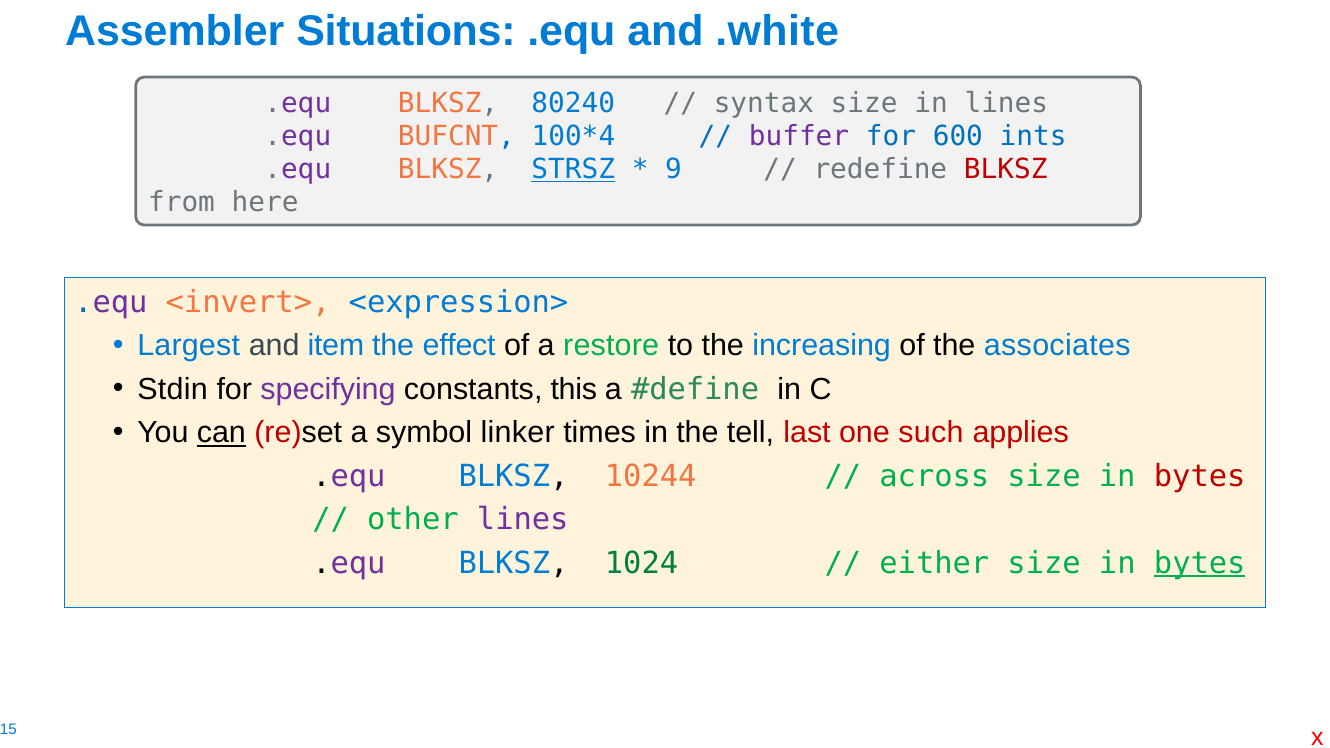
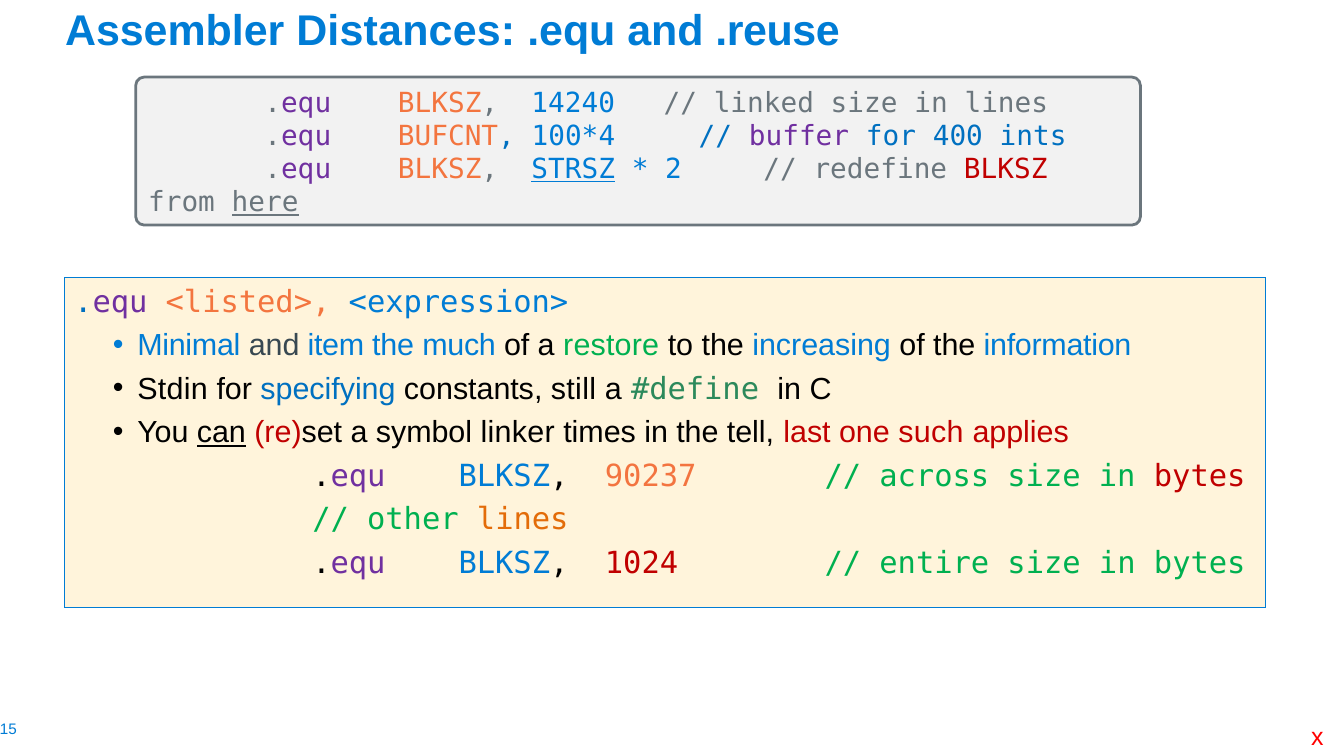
Situations: Situations -> Distances
.white: .white -> .reuse
80240: 80240 -> 14240
syntax: syntax -> linked
600: 600 -> 400
9: 9 -> 2
here underline: none -> present
<invert>: <invert> -> <listed>
Largest: Largest -> Minimal
effect: effect -> much
associates: associates -> information
specifying colour: purple -> blue
this: this -> still
10244: 10244 -> 90237
lines at (523, 520) colour: purple -> orange
1024 colour: green -> red
either: either -> entire
bytes at (1200, 563) underline: present -> none
